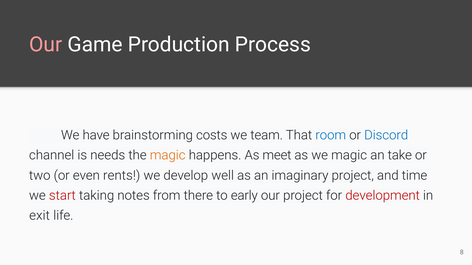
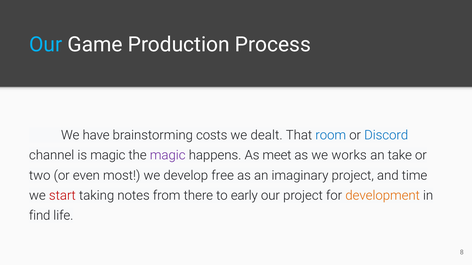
Our at (46, 45) colour: pink -> light blue
team: team -> dealt
is needs: needs -> magic
magic at (168, 156) colour: orange -> purple
we magic: magic -> works
rents: rents -> most
well: well -> free
development colour: red -> orange
exit: exit -> find
